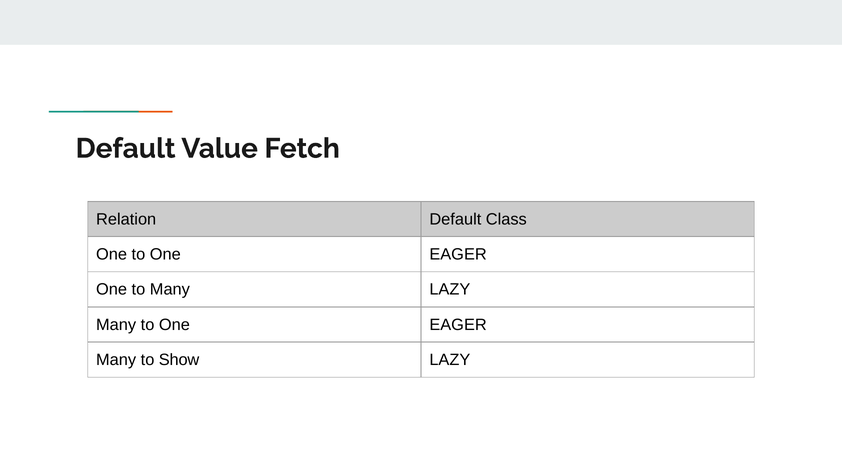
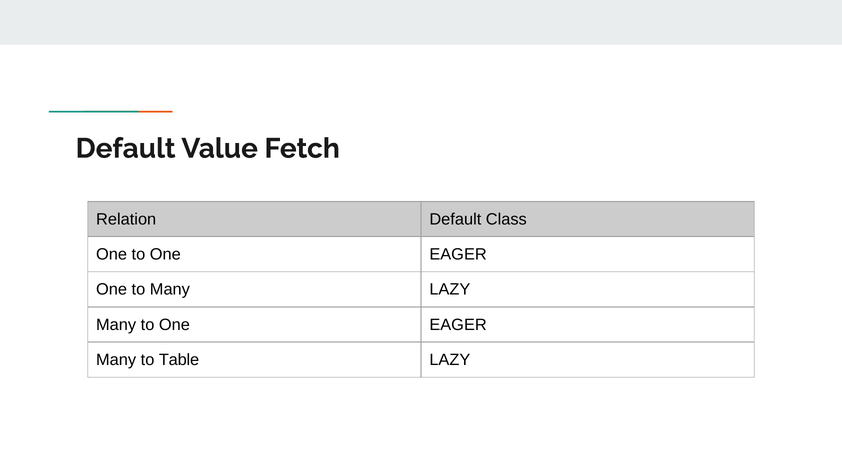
Show: Show -> Table
